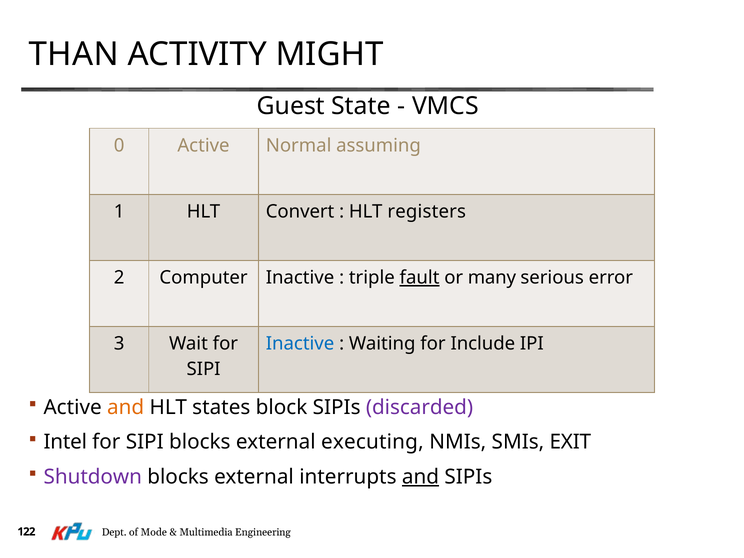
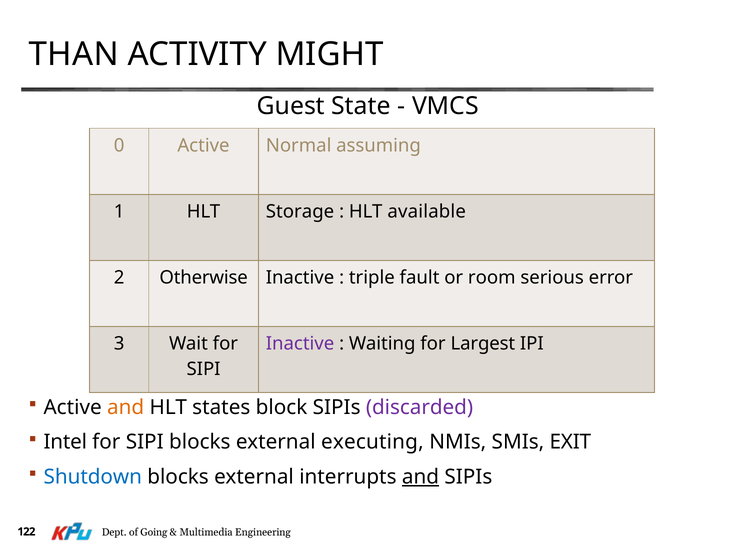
Convert: Convert -> Storage
registers: registers -> available
Computer: Computer -> Otherwise
fault underline: present -> none
many: many -> room
Inactive at (300, 344) colour: blue -> purple
Include: Include -> Largest
Shutdown colour: purple -> blue
Mode: Mode -> Going
